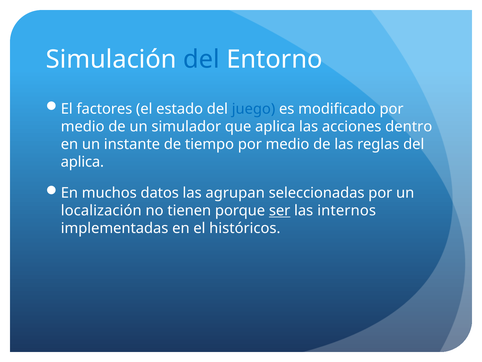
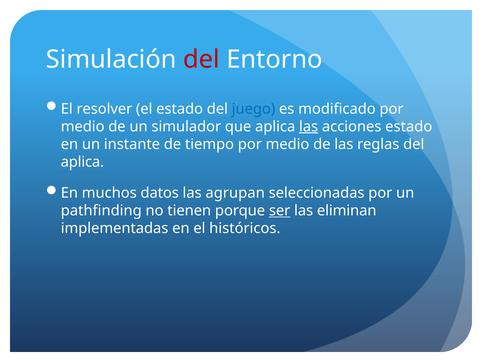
del at (202, 59) colour: blue -> red
factores: factores -> resolver
las at (309, 126) underline: none -> present
acciones dentro: dentro -> estado
localización: localización -> pathfinding
internos: internos -> eliminan
